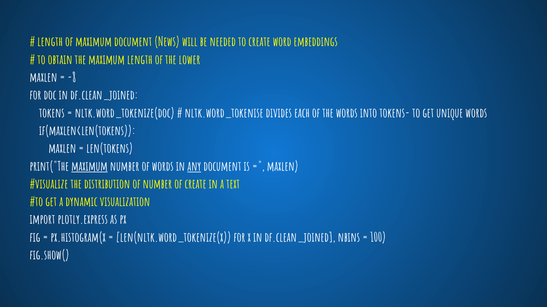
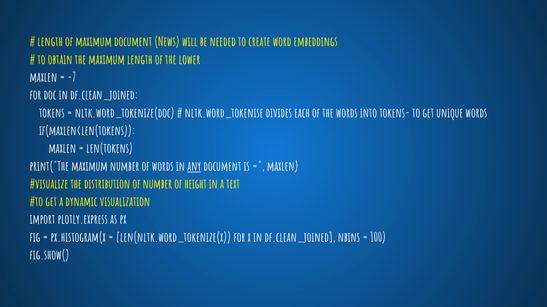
-8: -8 -> -7
maximum at (89, 167) underline: present -> none
of create: create -> height
